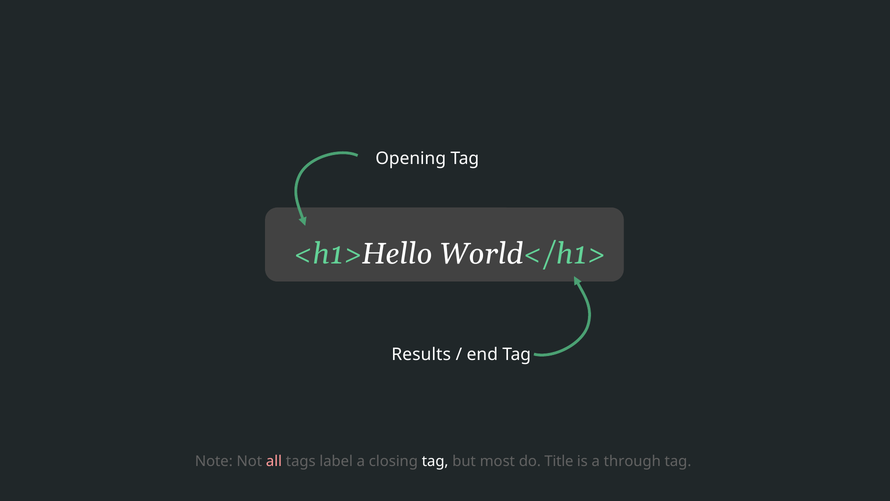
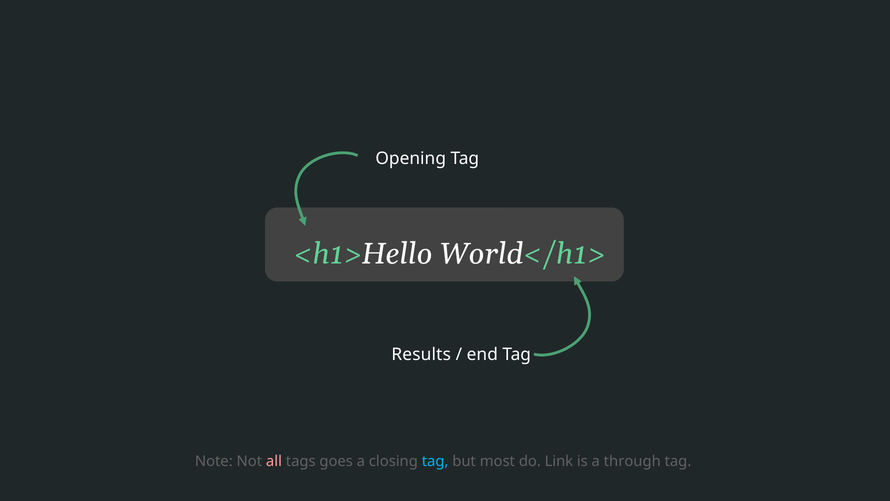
label: label -> goes
tag at (435, 461) colour: white -> light blue
Title: Title -> Link
